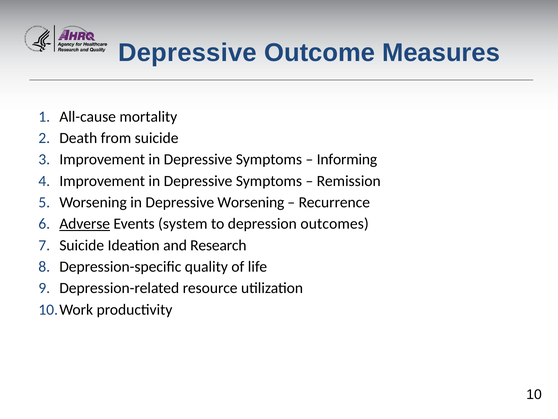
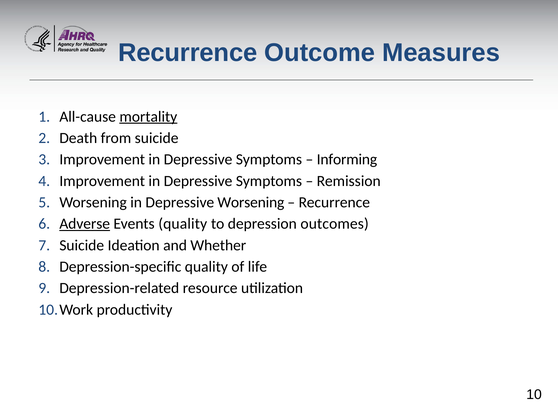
Depressive at (187, 53): Depressive -> Recurrence
mortality underline: none -> present
Events system: system -> quality
Research: Research -> Whether
